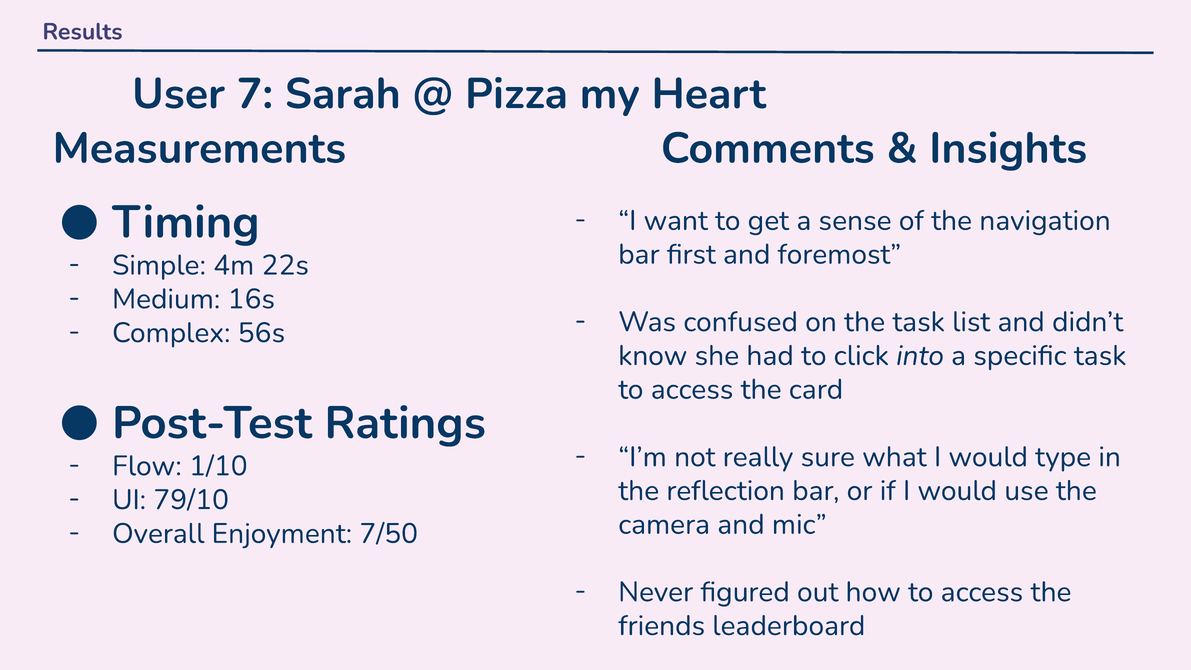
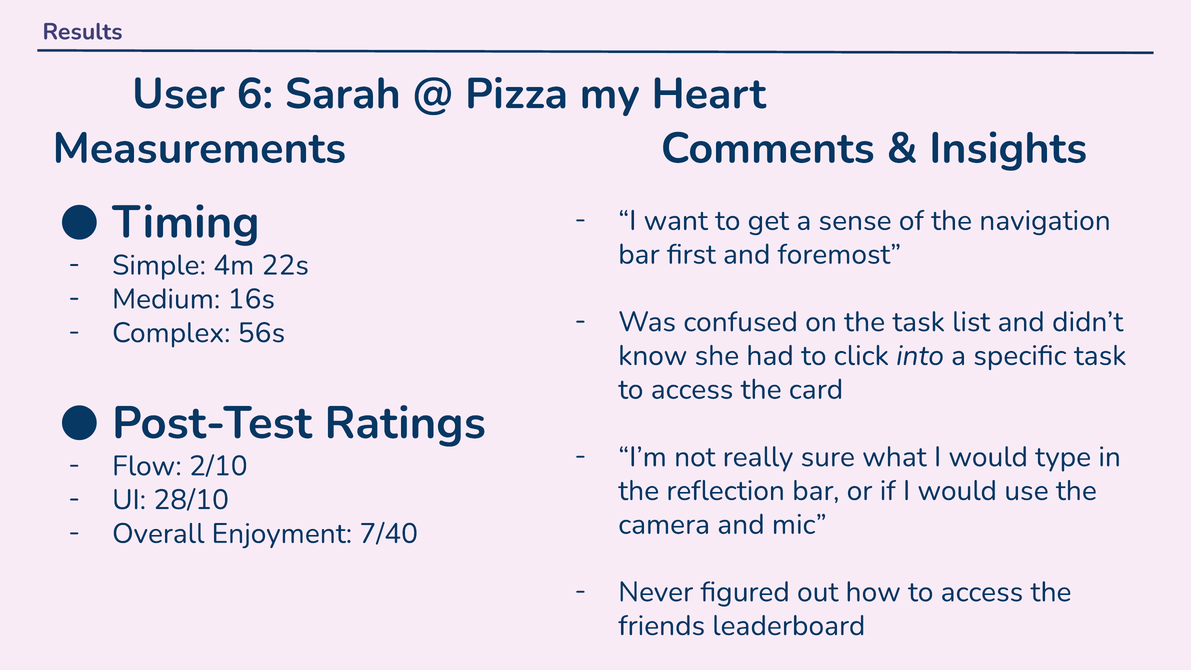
7: 7 -> 6
1/10: 1/10 -> 2/10
79/10: 79/10 -> 28/10
7/50: 7/50 -> 7/40
